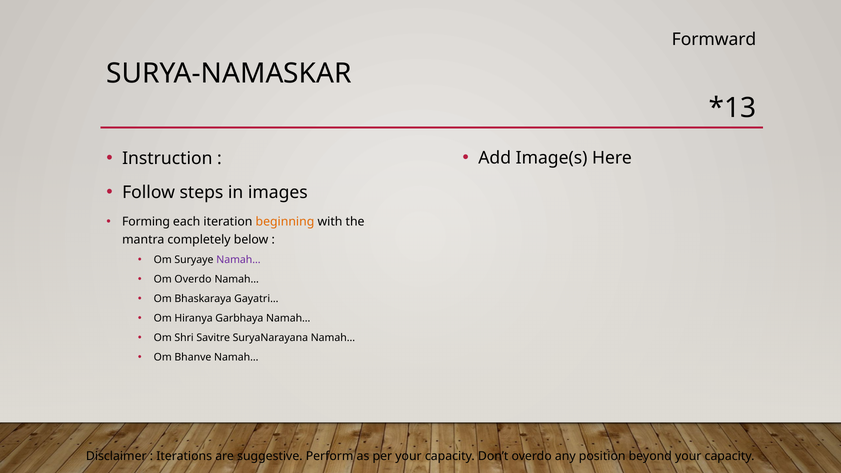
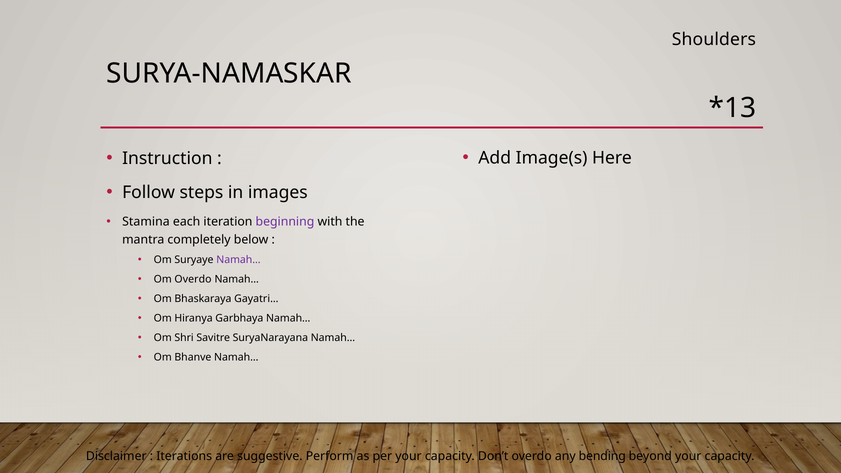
Formward: Formward -> Shoulders
Forming: Forming -> Stamina
beginning colour: orange -> purple
position: position -> bending
